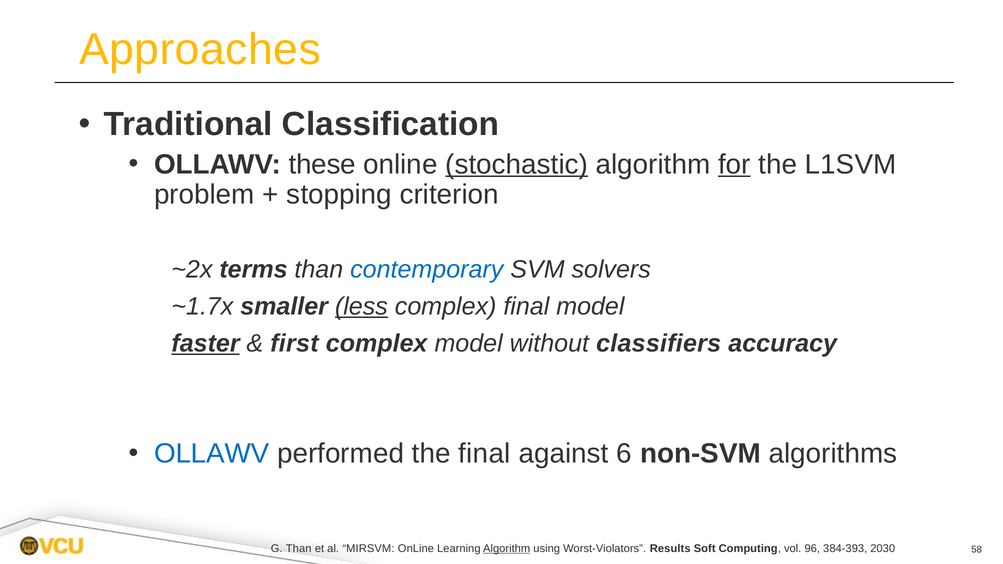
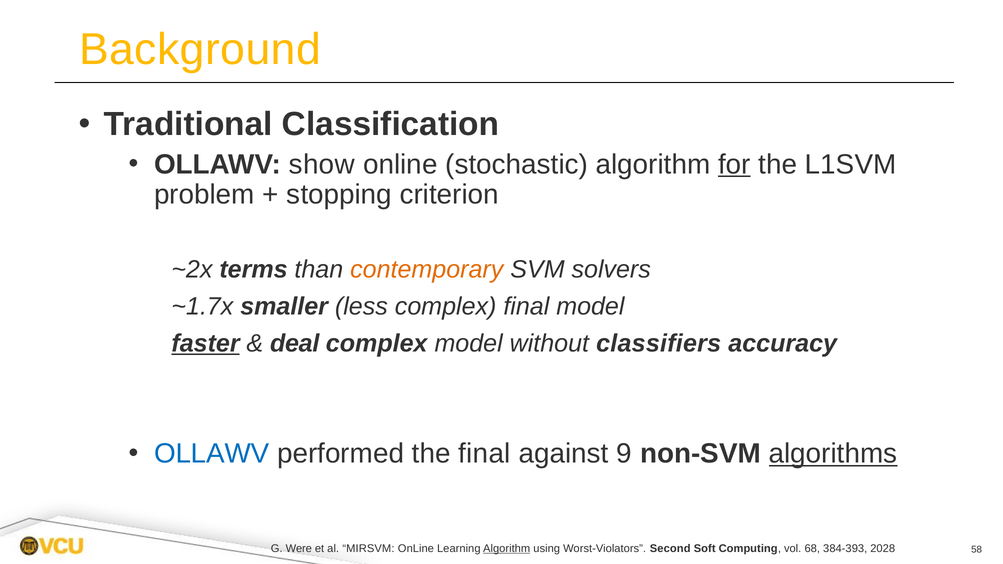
Approaches: Approaches -> Background
these: these -> show
stochastic underline: present -> none
contemporary colour: blue -> orange
less underline: present -> none
first: first -> deal
6: 6 -> 9
algorithms underline: none -> present
G Than: Than -> Were
Results: Results -> Second
96: 96 -> 68
2030: 2030 -> 2028
